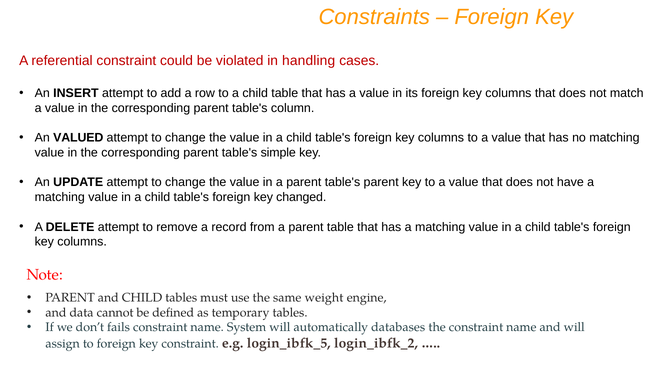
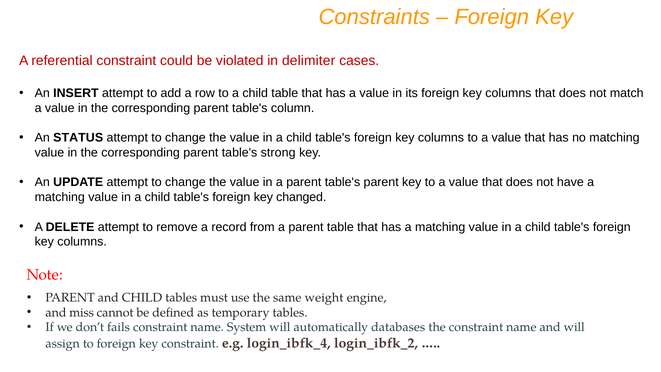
handling: handling -> delimiter
VALUED: VALUED -> STATUS
simple: simple -> strong
data: data -> miss
login_ibfk_5: login_ibfk_5 -> login_ibfk_4
